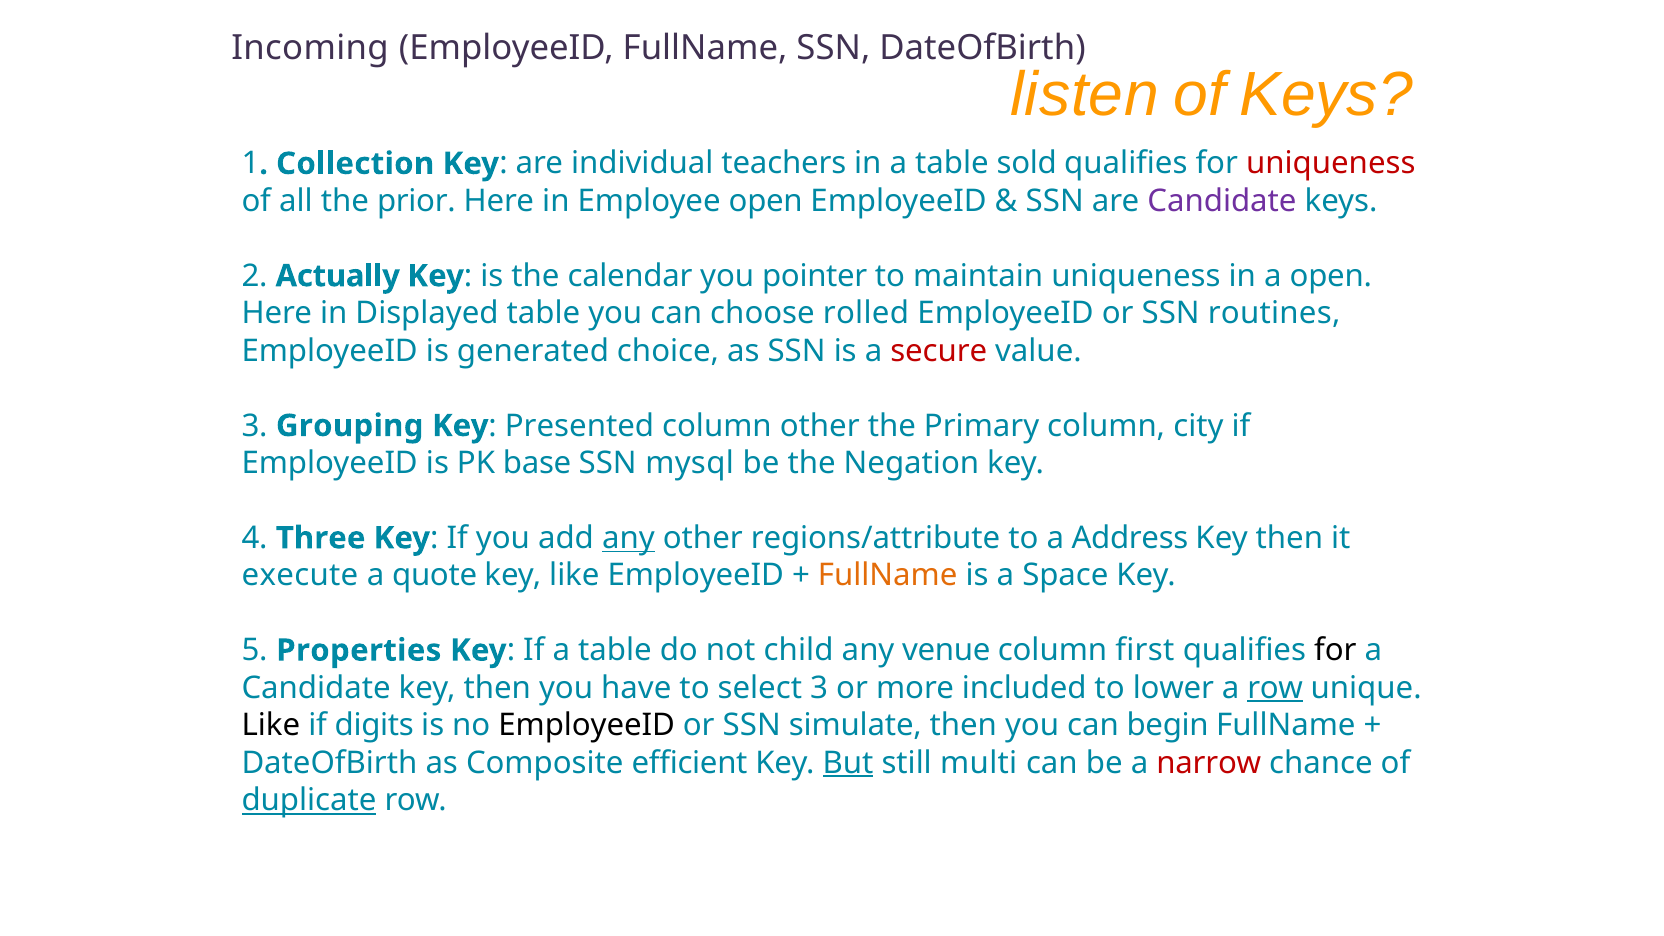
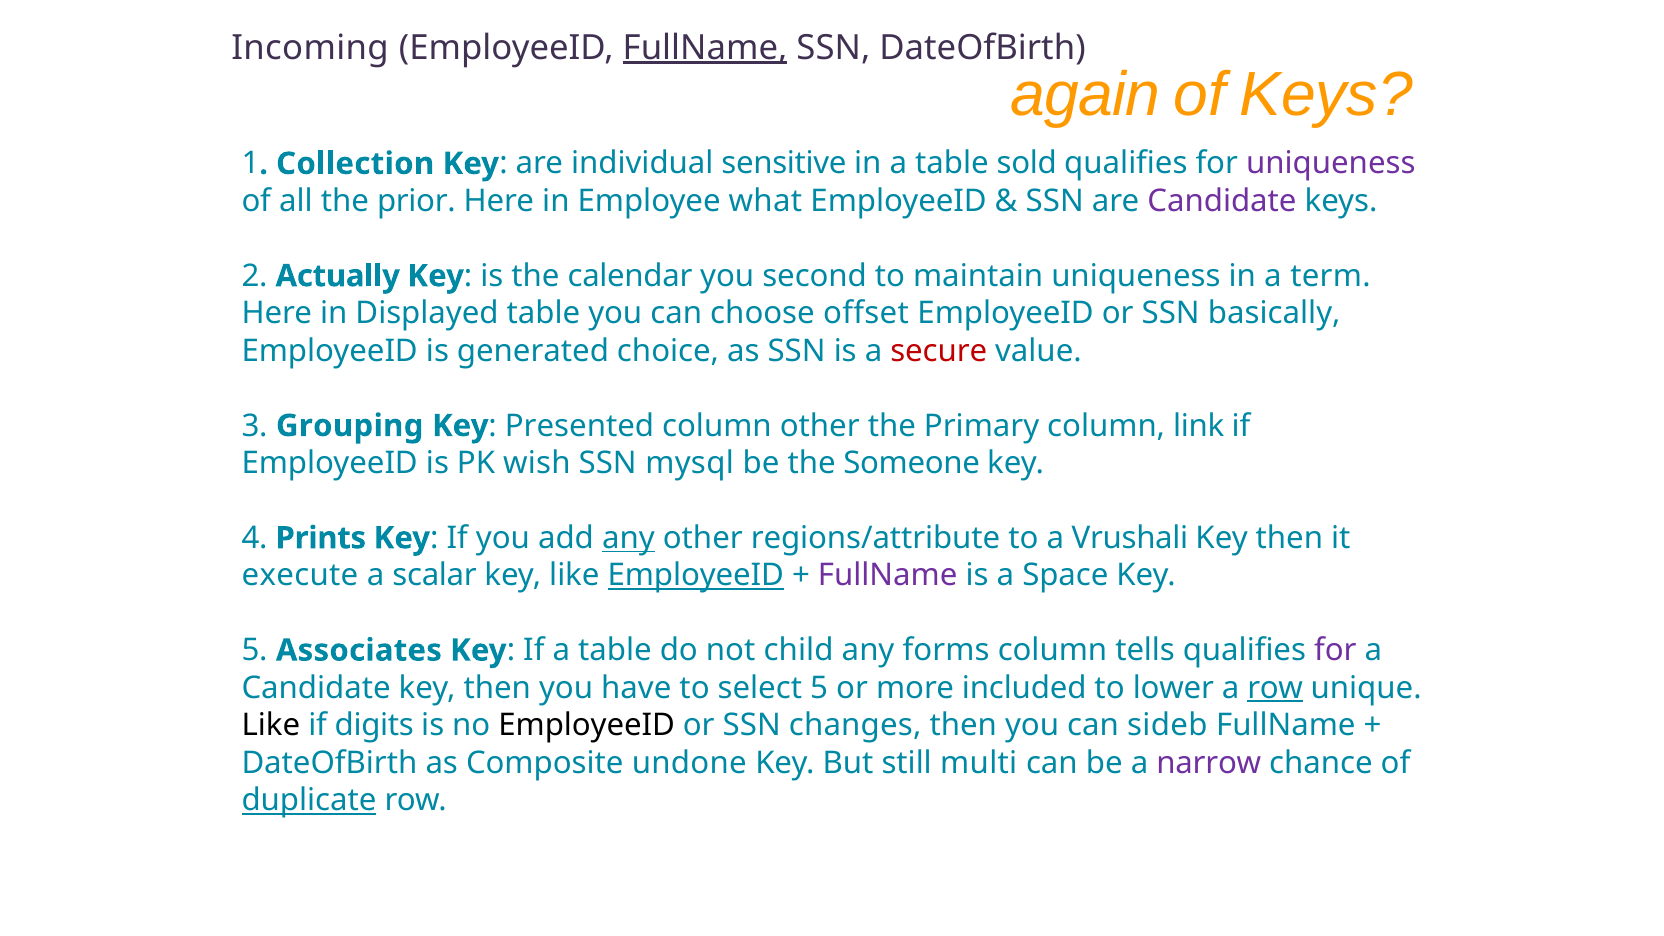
FullName at (705, 48) underline: none -> present
listen: listen -> again
teachers: teachers -> sensitive
uniqueness at (1331, 164) colour: red -> purple
Employee open: open -> what
pointer: pointer -> second
a open: open -> term
rolled: rolled -> offset
routines: routines -> basically
city: city -> link
base: base -> wish
Negation: Negation -> Someone
Three: Three -> Prints
Address: Address -> Vrushali
quote: quote -> scalar
EmployeeID at (696, 576) underline: none -> present
FullName at (888, 576) colour: orange -> purple
Properties: Properties -> Associates
venue: venue -> forms
first: first -> tells
for at (1335, 650) colour: black -> purple
select 3: 3 -> 5
simulate: simulate -> changes
begin: begin -> sideb
efficient: efficient -> undone
But underline: present -> none
narrow colour: red -> purple
